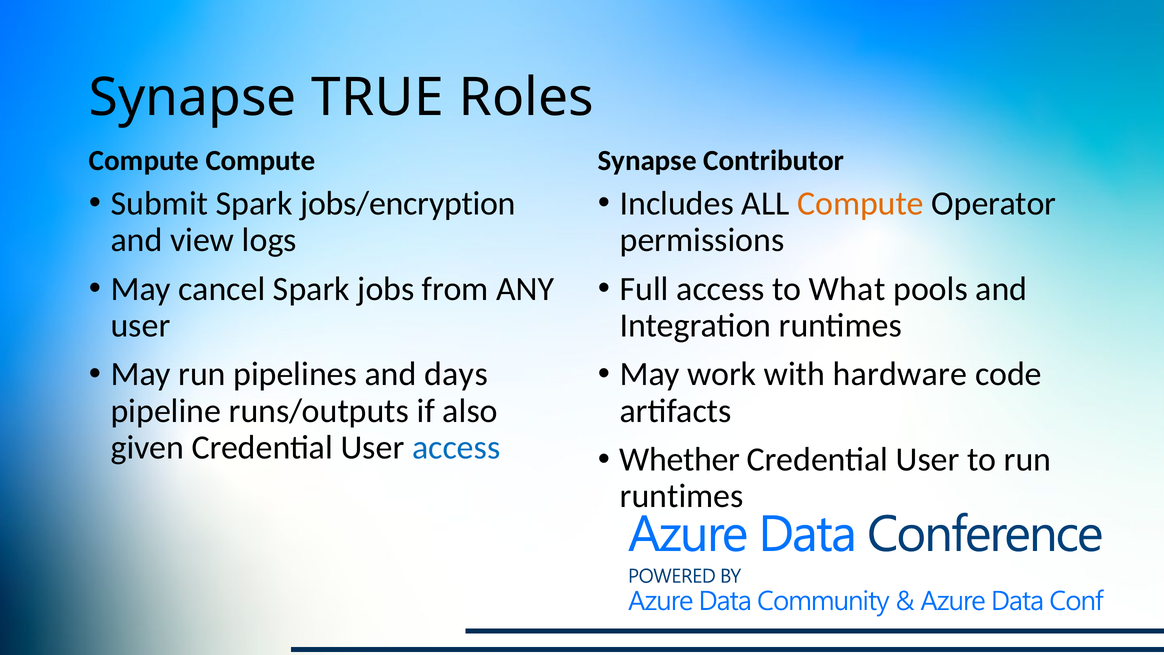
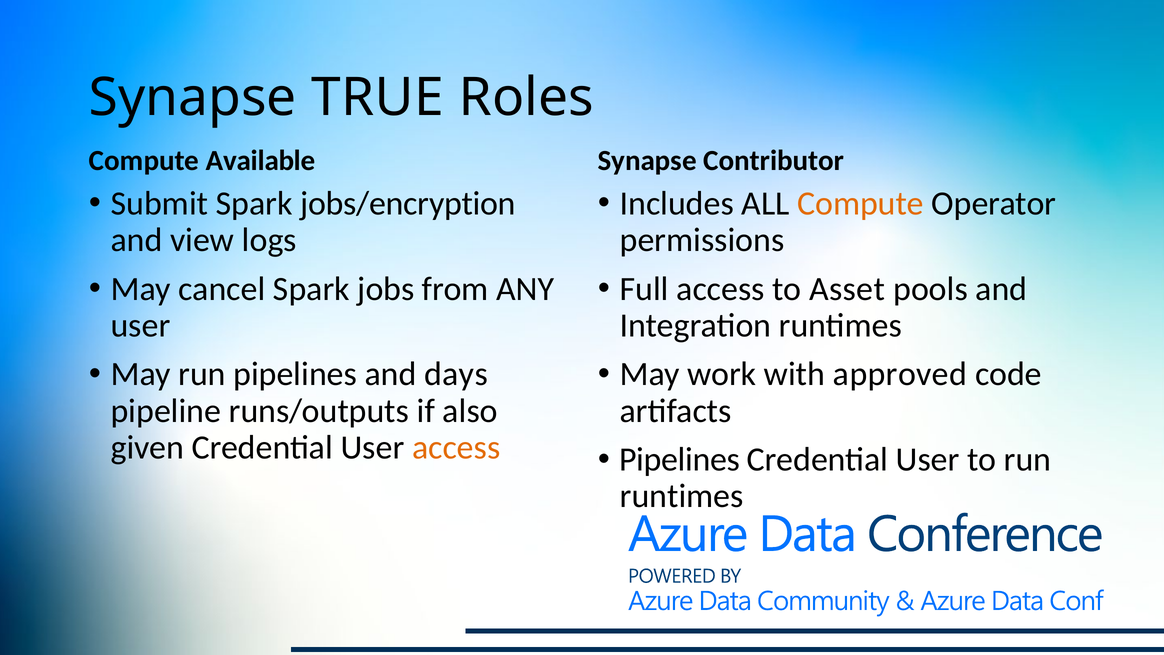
Compute Compute: Compute -> Available
What: What -> Asset
hardware: hardware -> approved
access at (456, 447) colour: blue -> orange
Whether at (680, 459): Whether -> Pipelines
